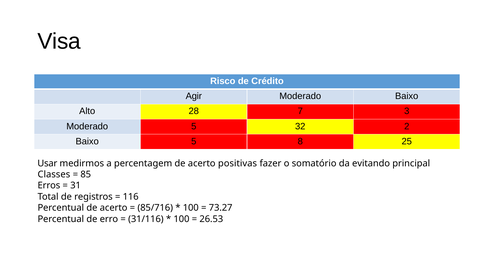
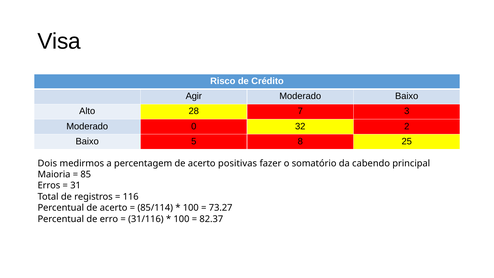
Moderado 5: 5 -> 0
Usar: Usar -> Dois
evitando: evitando -> cabendo
Classes: Classes -> Maioria
85/716: 85/716 -> 85/114
26.53: 26.53 -> 82.37
